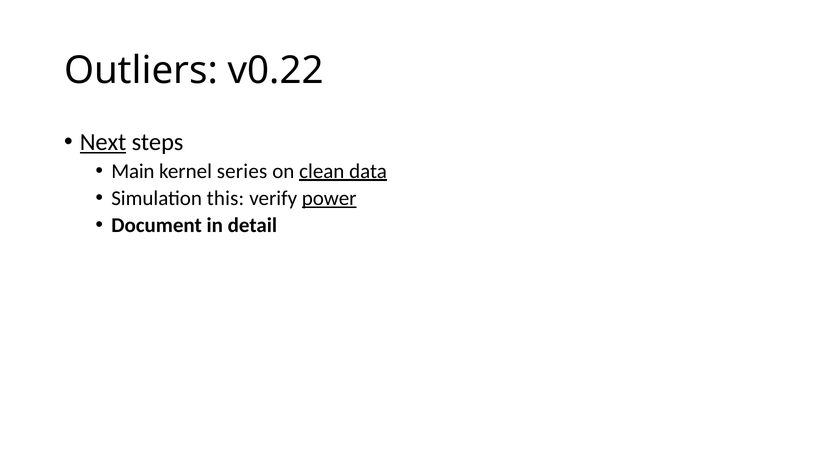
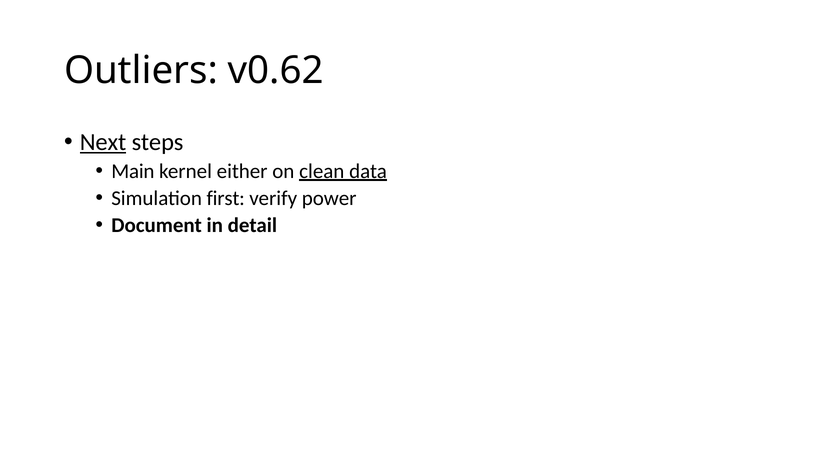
v0.22: v0.22 -> v0.62
series: series -> either
this: this -> first
power underline: present -> none
